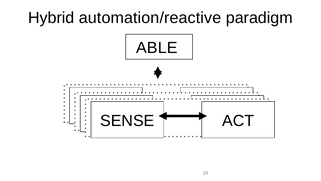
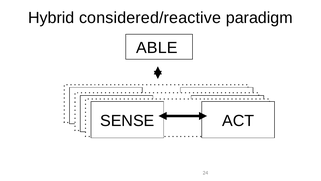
automation/reactive: automation/reactive -> considered/reactive
